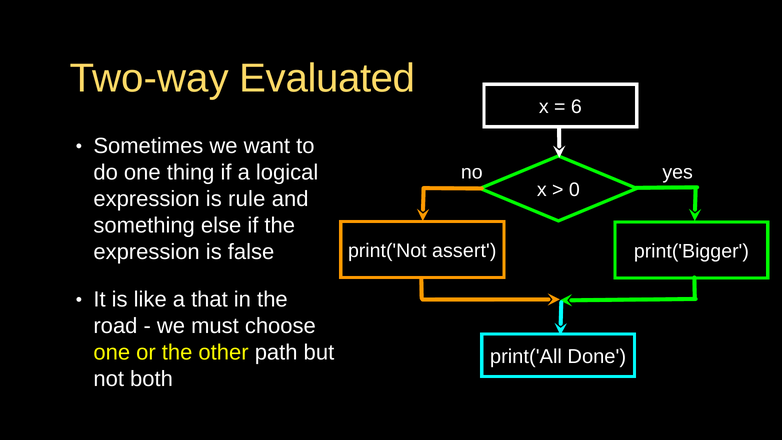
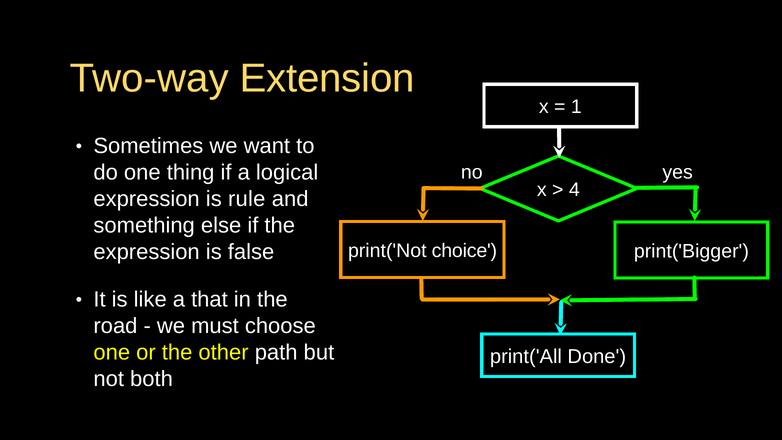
Evaluated: Evaluated -> Extension
6: 6 -> 1
0: 0 -> 4
assert: assert -> choice
